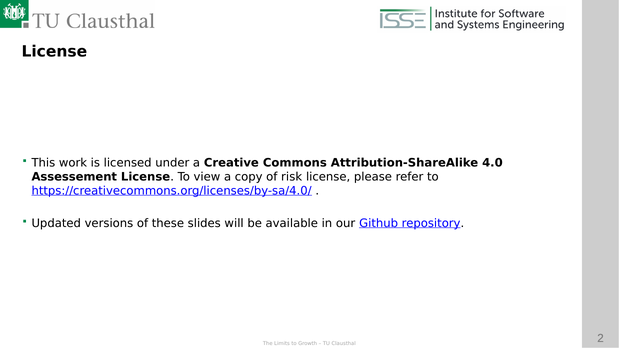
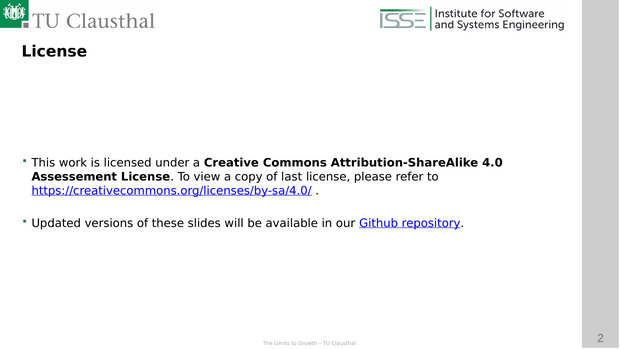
risk: risk -> last
